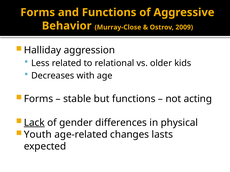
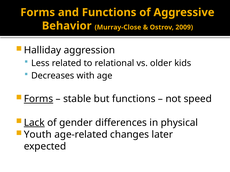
Forms at (39, 99) underline: none -> present
acting: acting -> speed
lasts: lasts -> later
